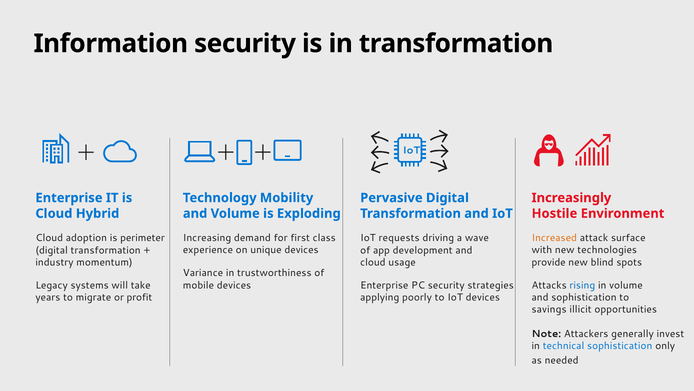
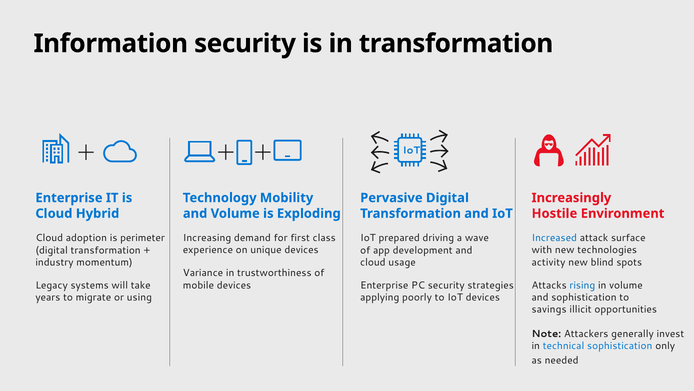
requests: requests -> prepared
Increased colour: orange -> blue
provide: provide -> activity
profit: profit -> using
